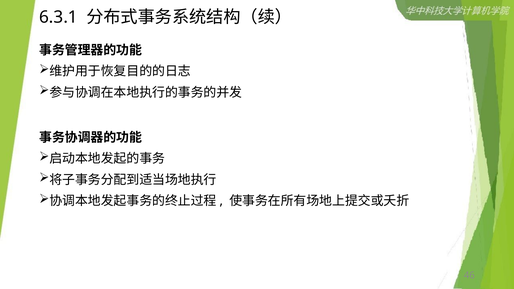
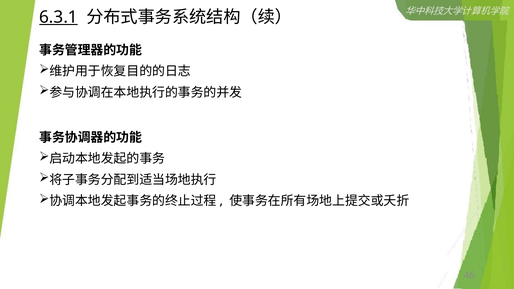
6.3.1 underline: none -> present
